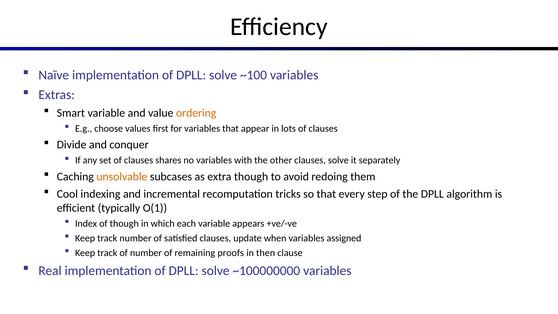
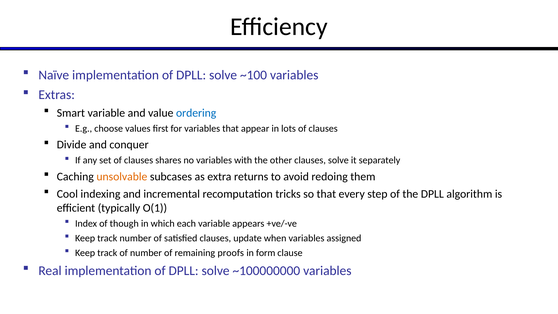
ordering colour: orange -> blue
extra though: though -> returns
then: then -> form
